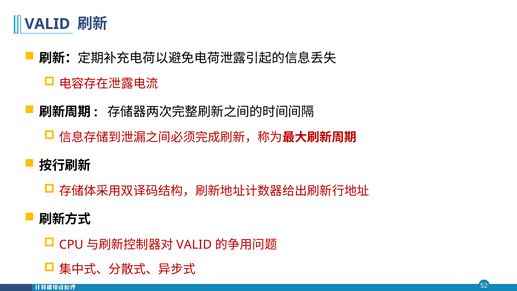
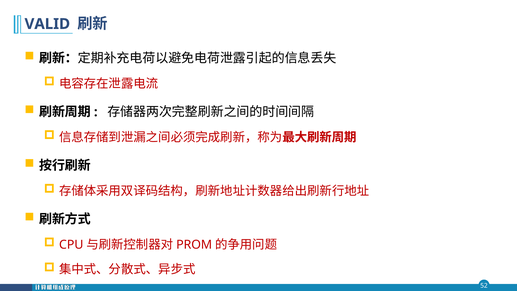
VALID at (194, 244): VALID -> PROM
